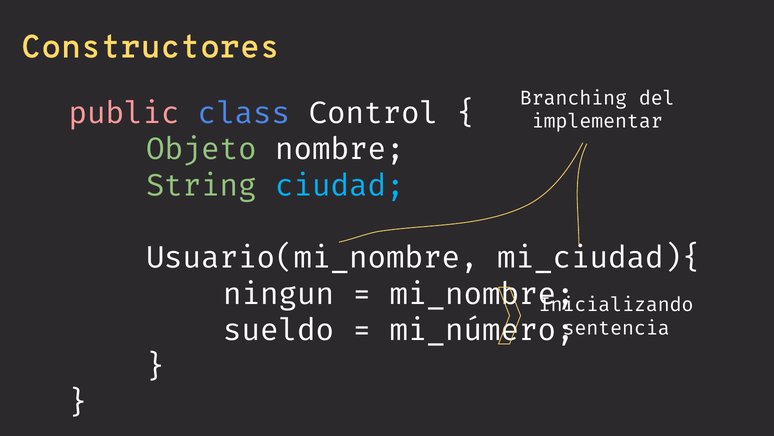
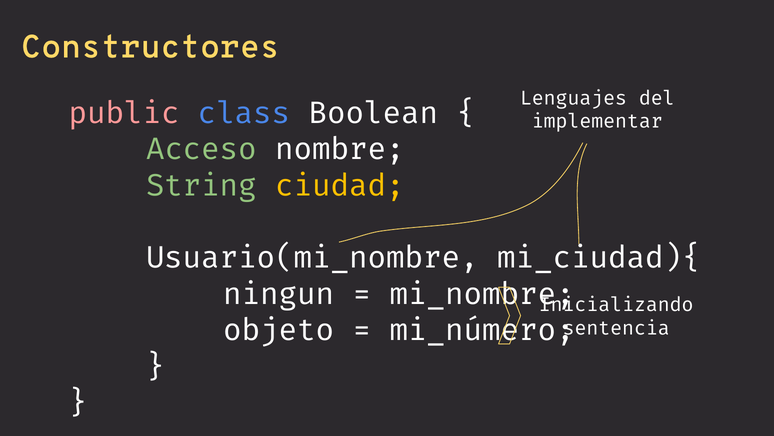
Branching: Branching -> Lenguajes
Control: Control -> Boolean
Objeto: Objeto -> Acceso
ciudad colour: light blue -> yellow
sueldo: sueldo -> objeto
